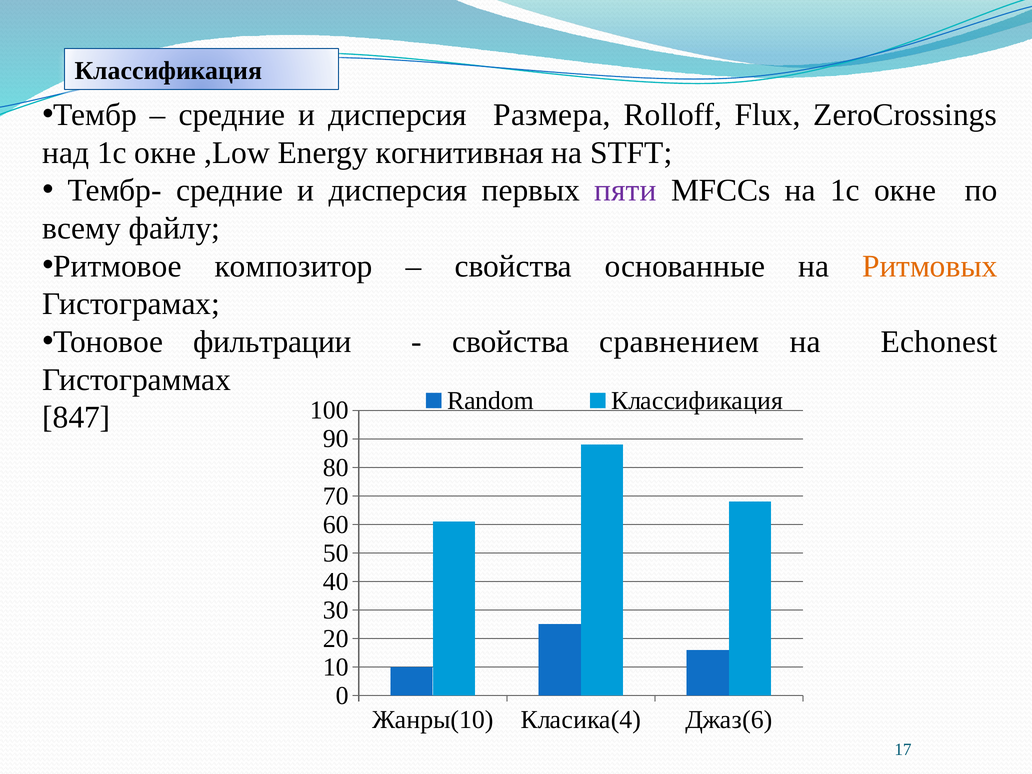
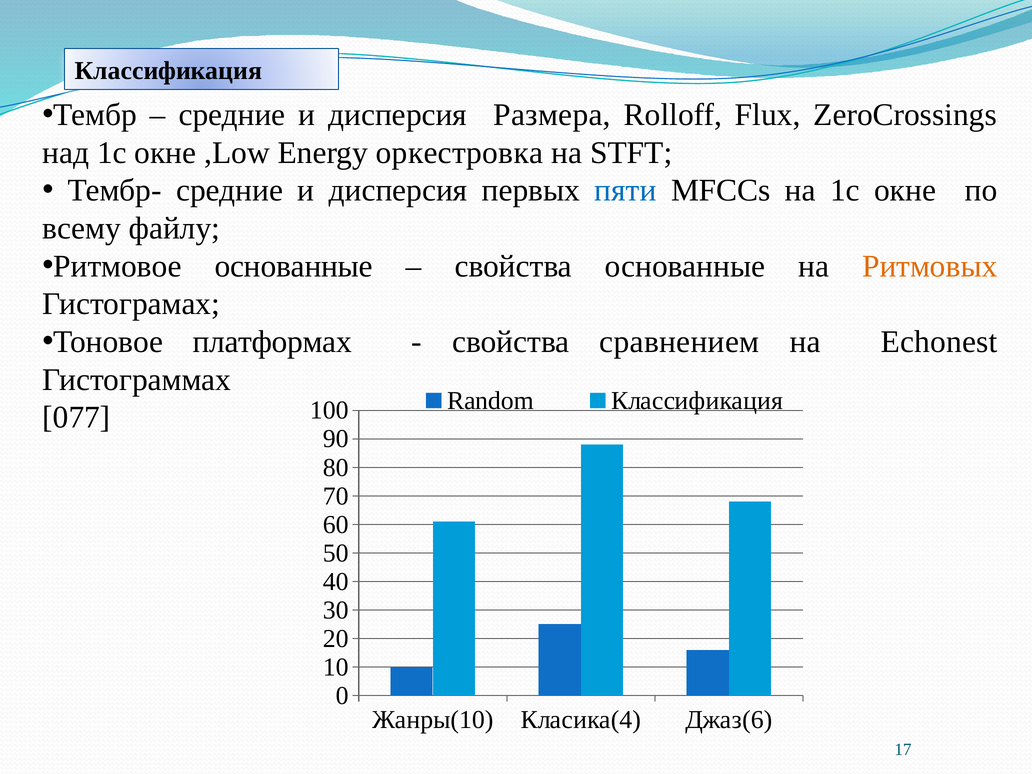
когнитивная: когнитивная -> оркестровка
пяти colour: purple -> blue
Ритмовое композитор: композитор -> основанные
фильтрации: фильтрации -> платформах
847: 847 -> 077
